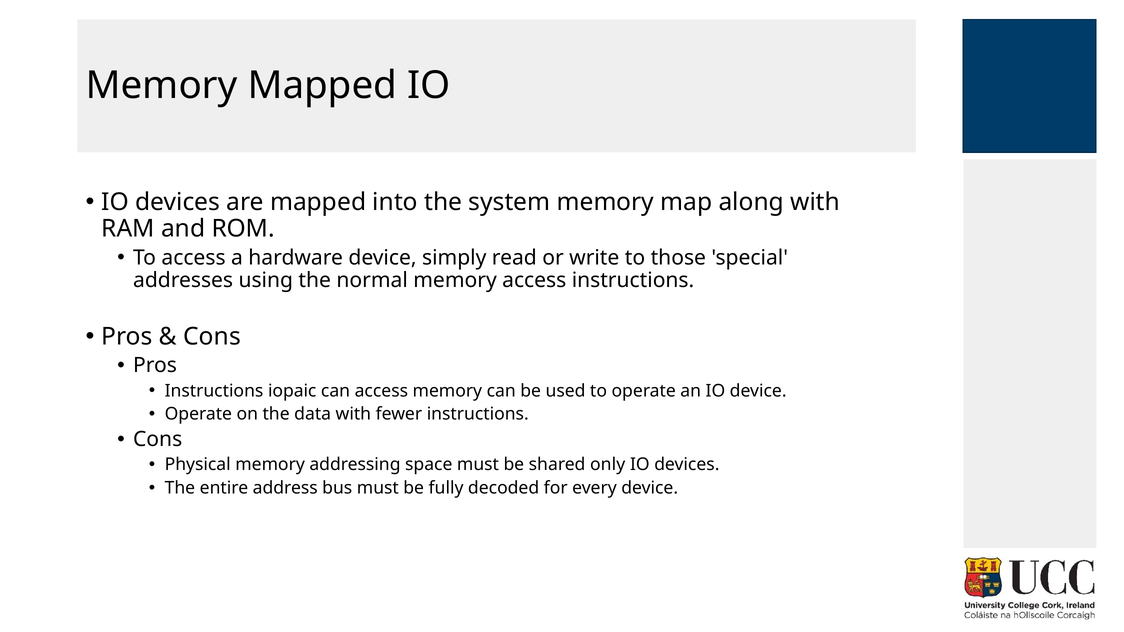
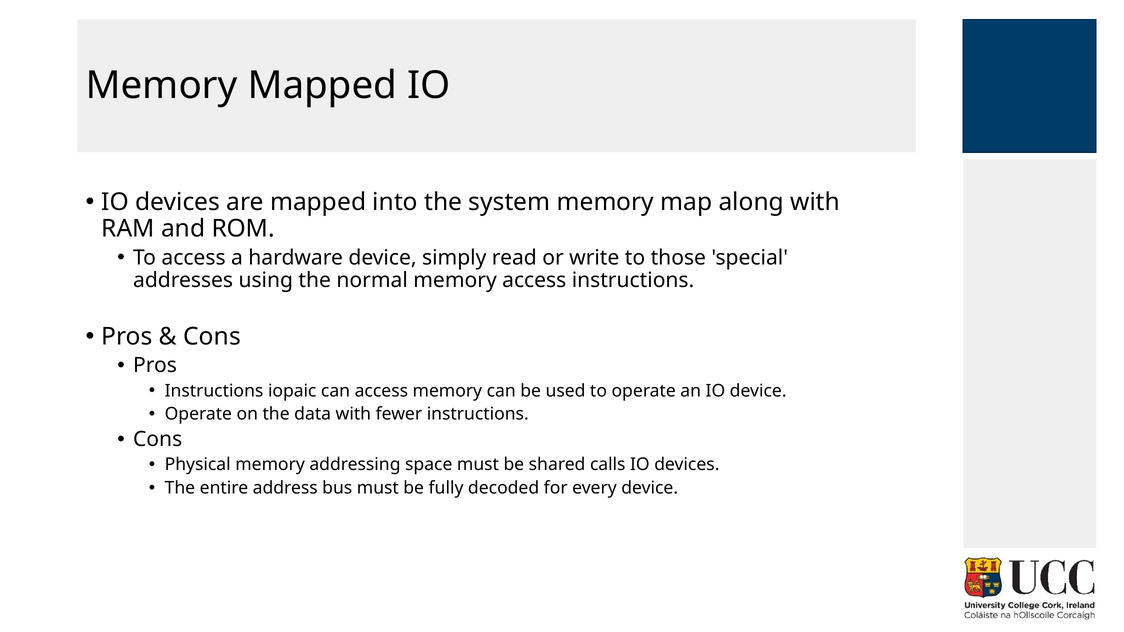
only: only -> calls
